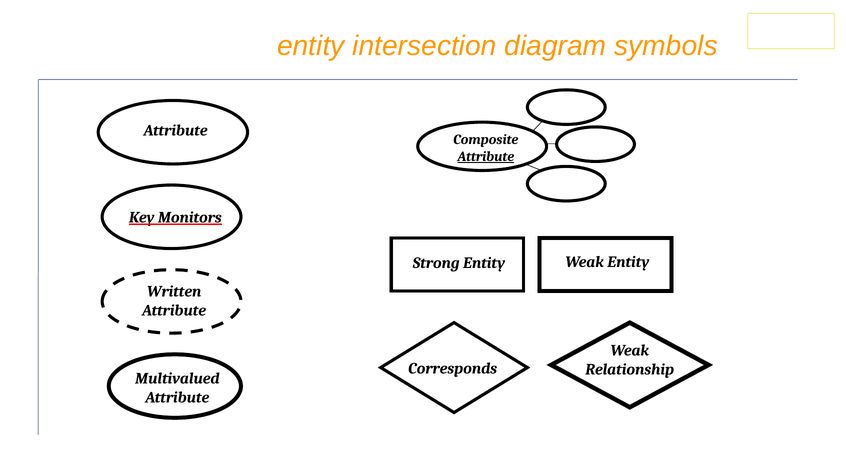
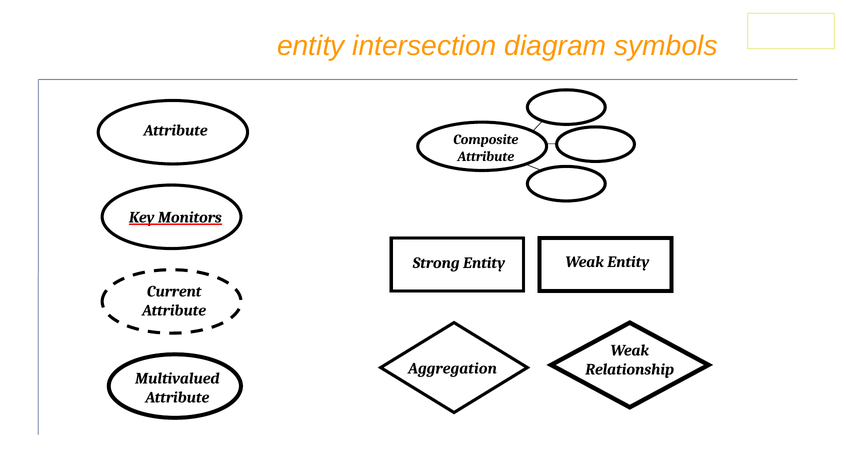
Attribute at (486, 156) underline: present -> none
Written: Written -> Current
Corresponds: Corresponds -> Aggregation
